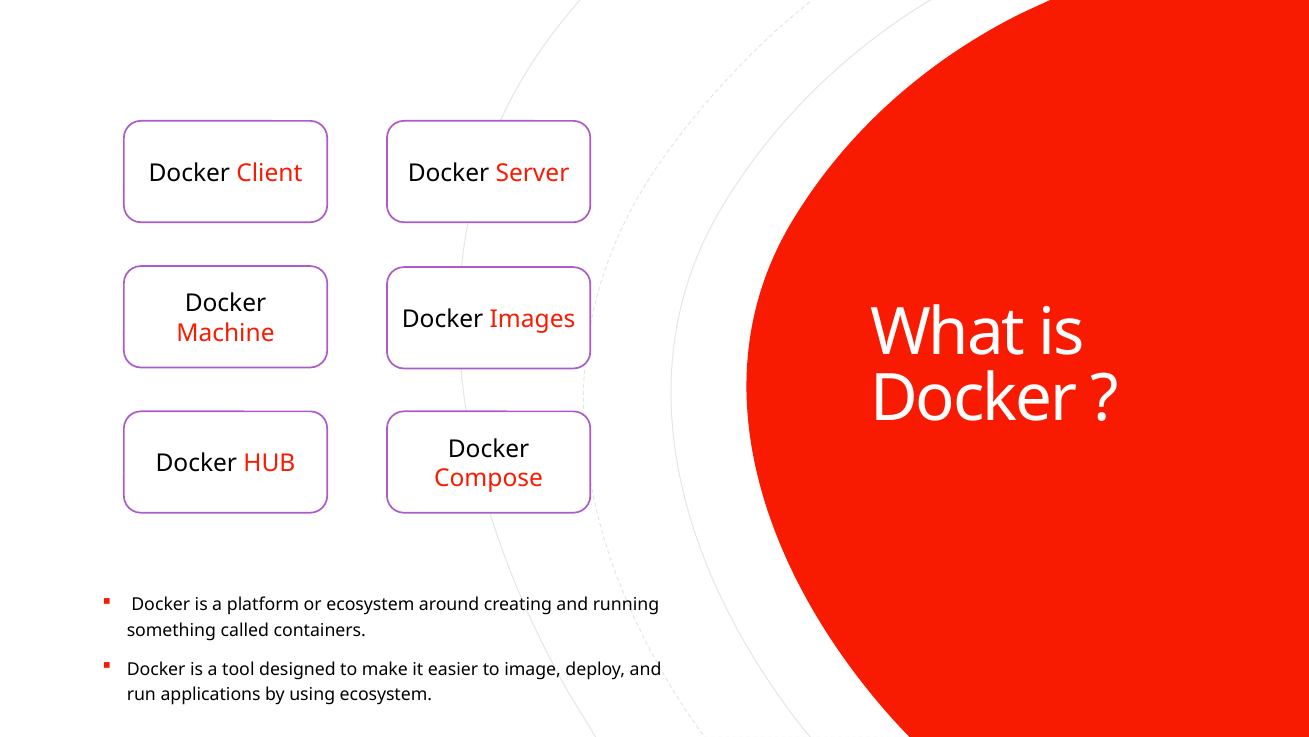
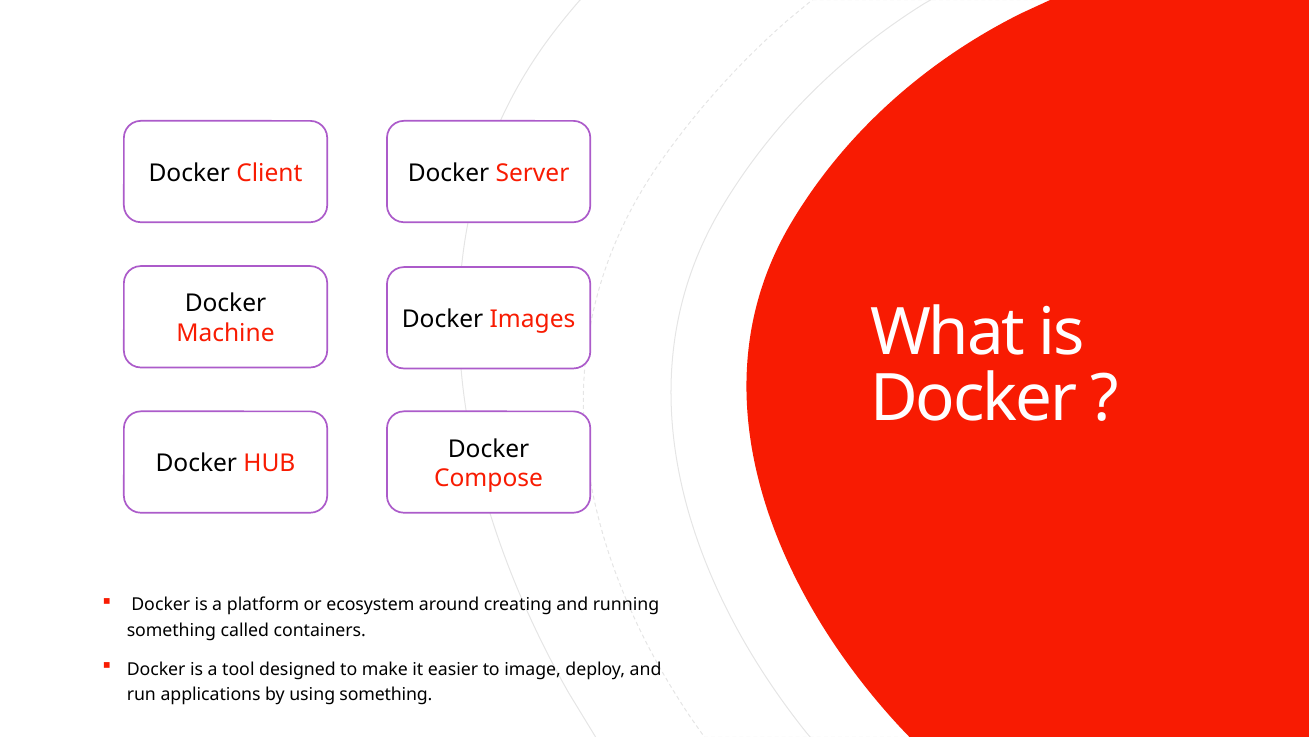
using ecosystem: ecosystem -> something
